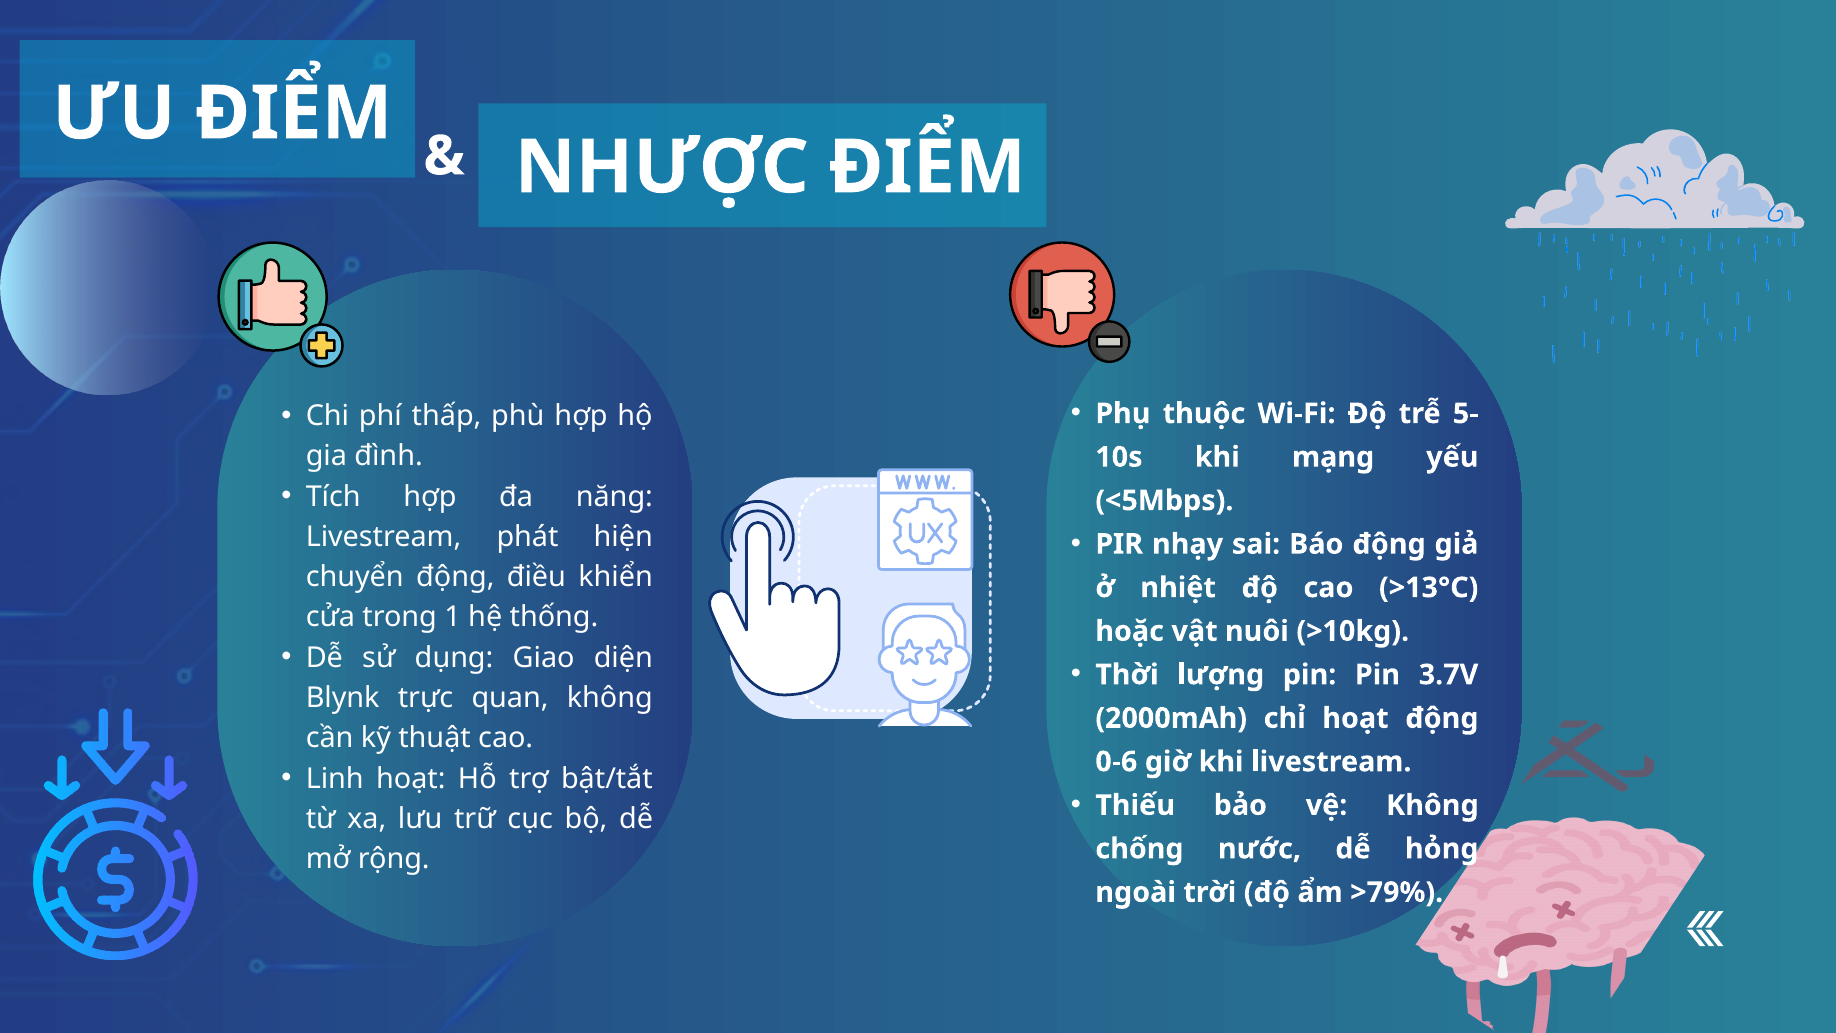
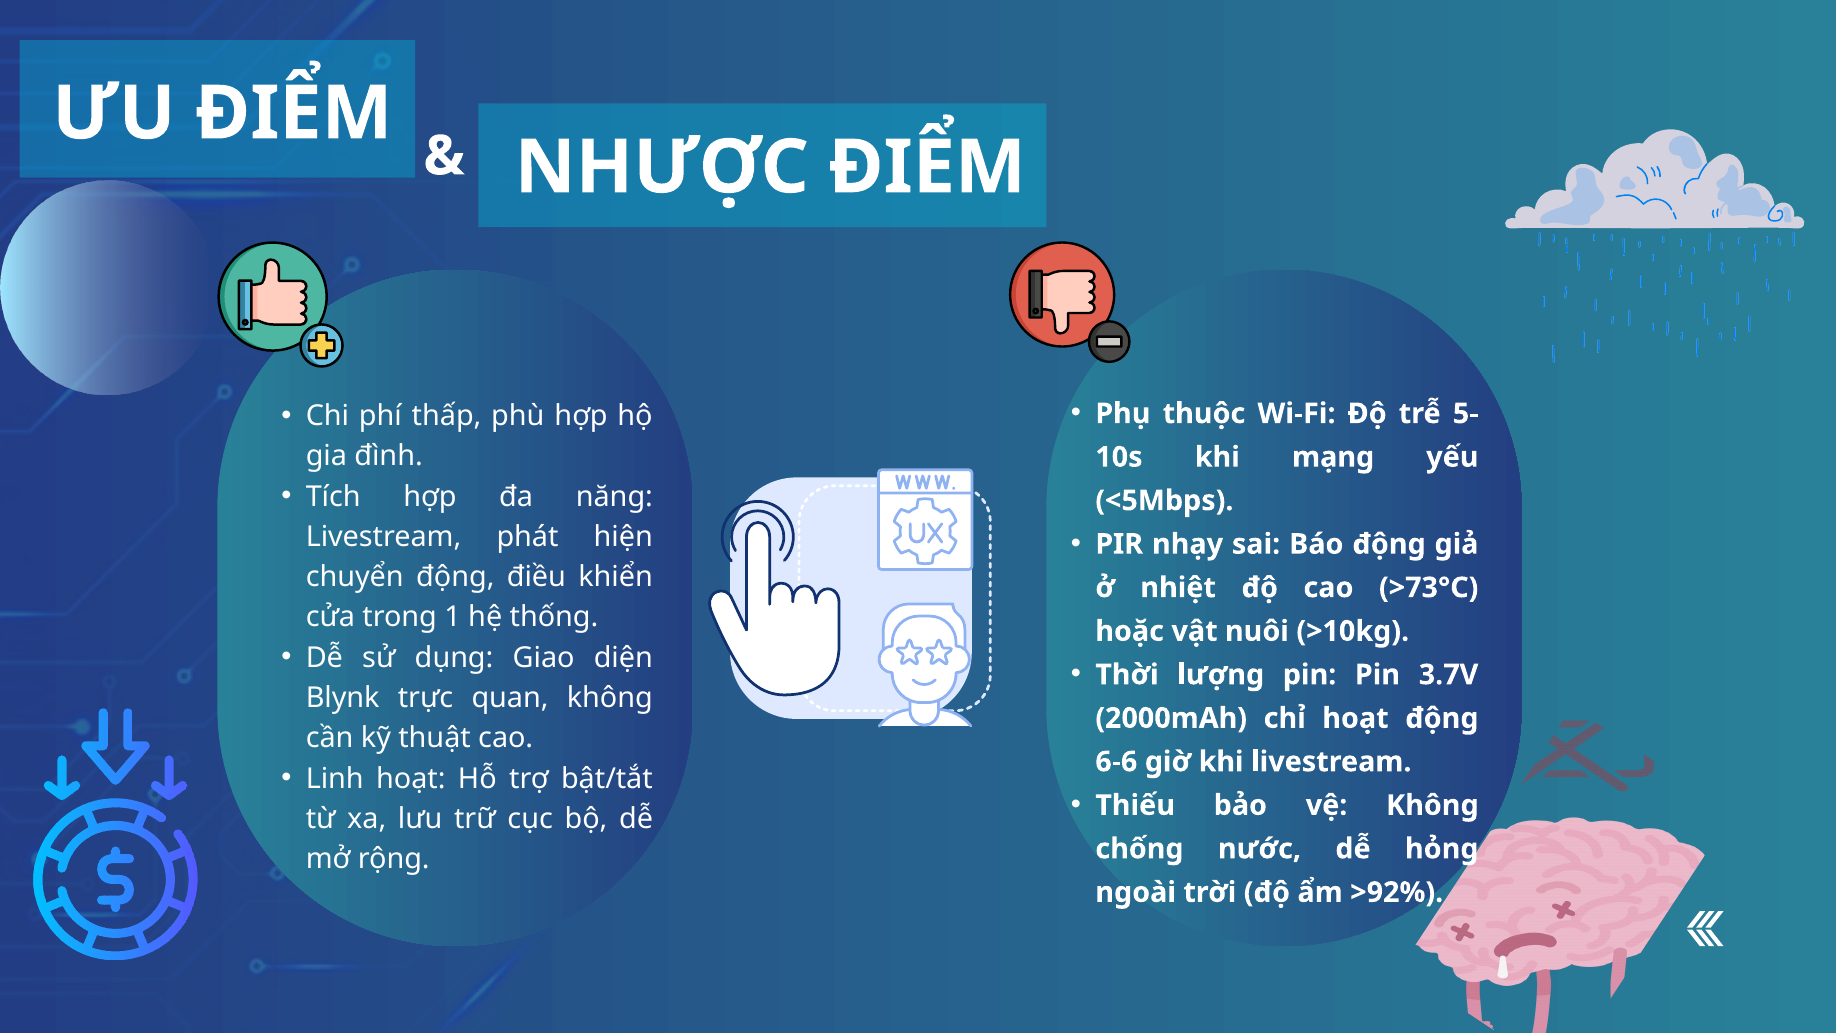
>13°C: >13°C -> >73°C
0-6: 0-6 -> 6-6
>79%: >79% -> >92%
